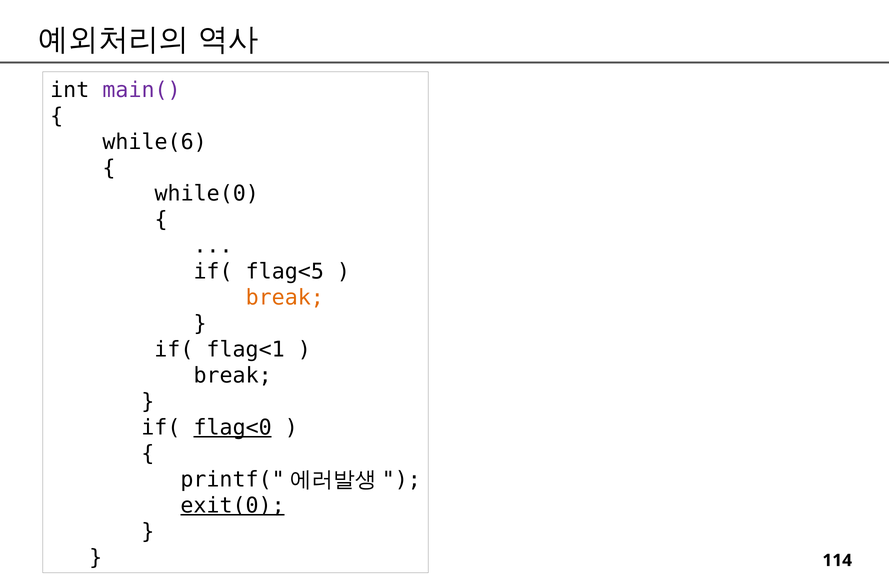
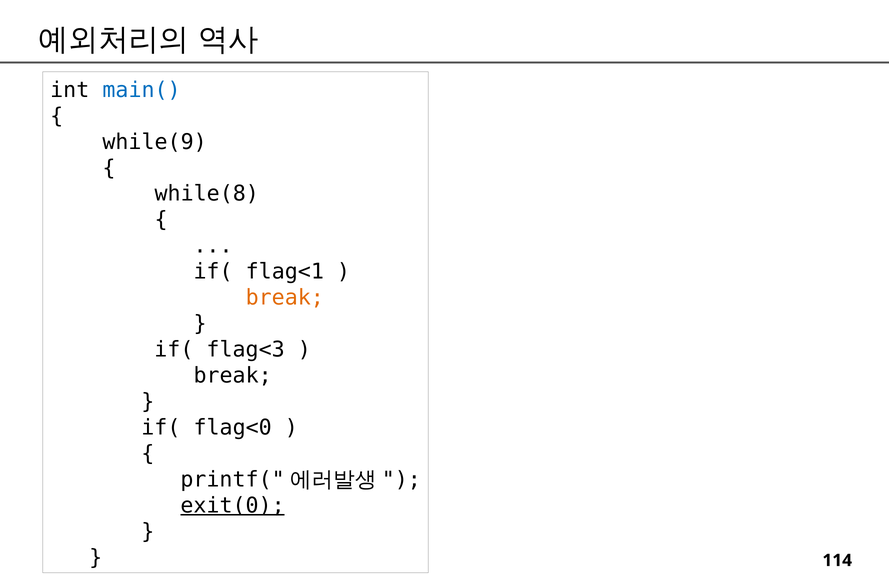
main( colour: purple -> blue
while(6: while(6 -> while(9
while(0: while(0 -> while(8
flag<5: flag<5 -> flag<1
flag<1: flag<1 -> flag<3
flag<0 underline: present -> none
